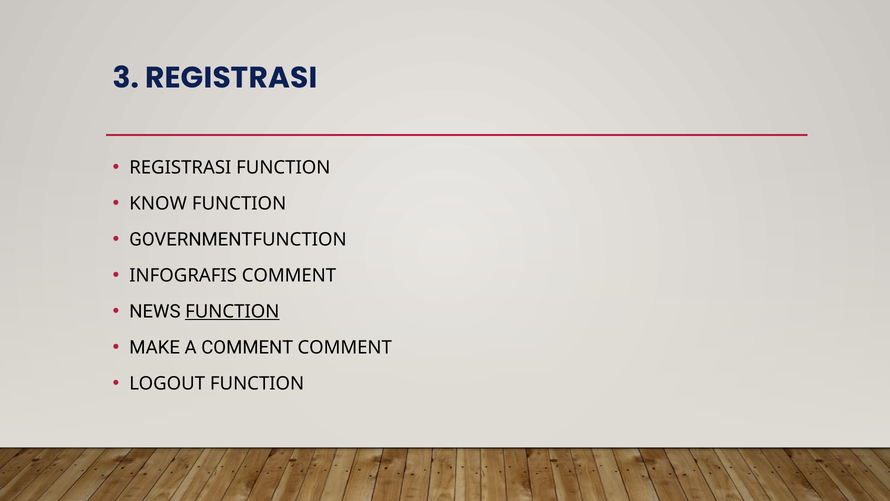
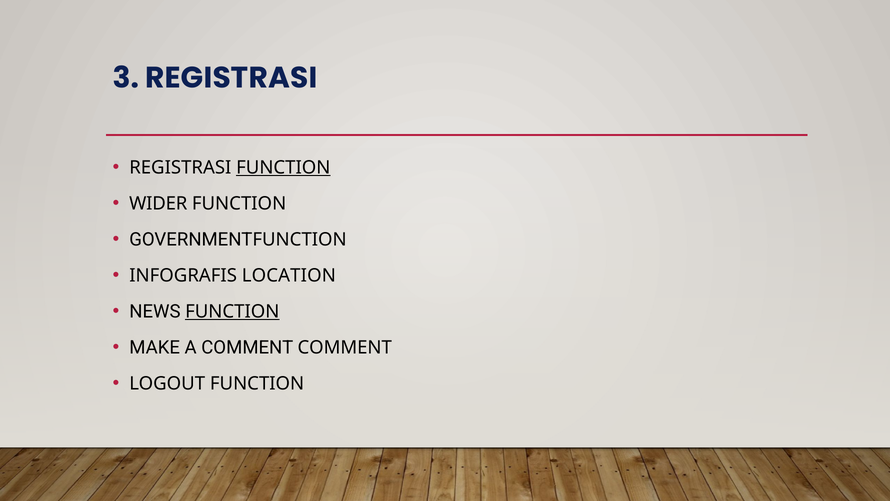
FUNCTION at (283, 167) underline: none -> present
KNOW: KNOW -> WIDER
INFOGRAFIS COMMENT: COMMENT -> LOCATION
